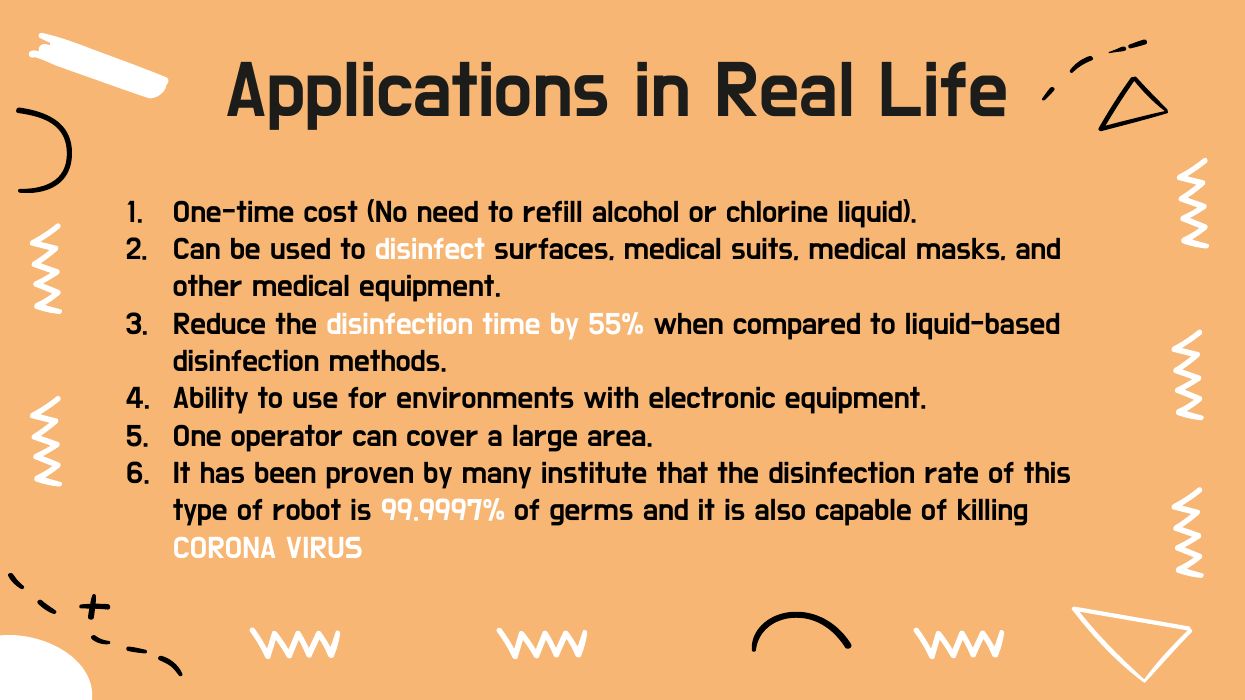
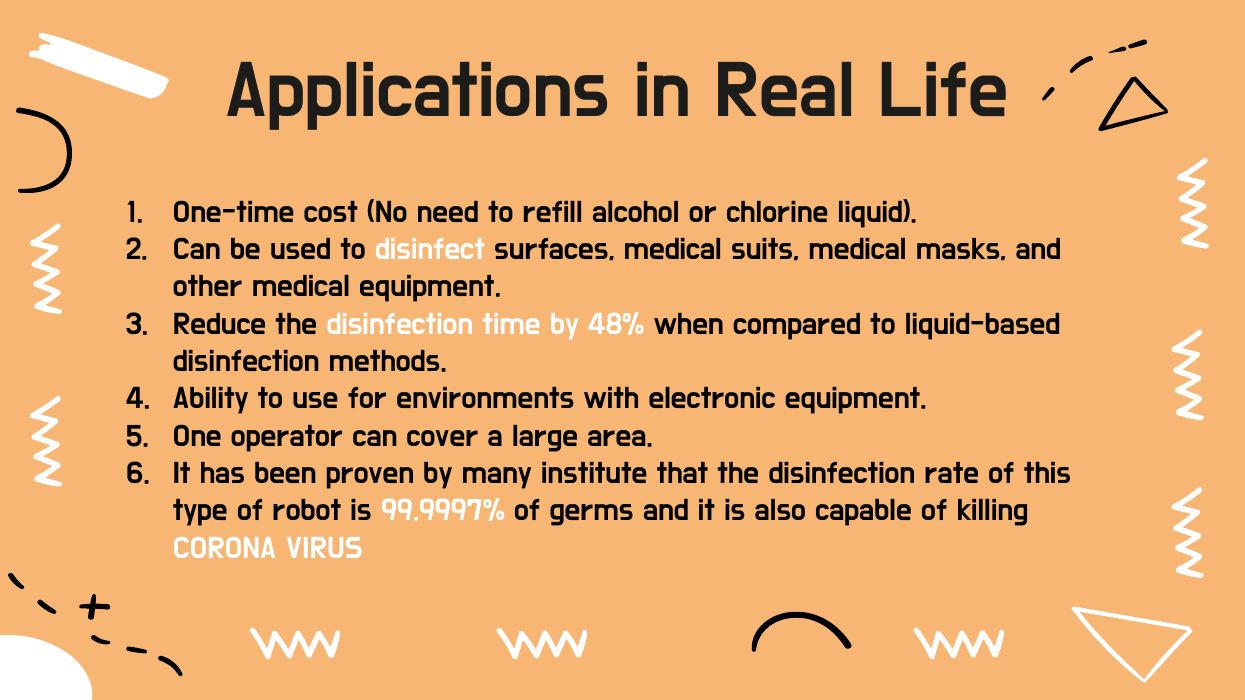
55%: 55% -> 48%
